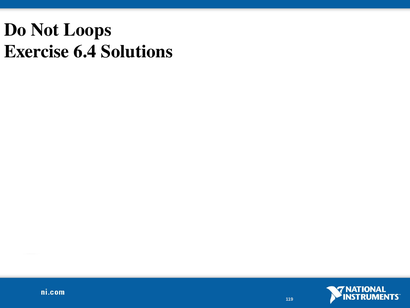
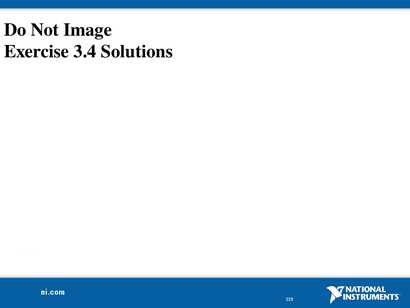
Loops: Loops -> Image
6.4: 6.4 -> 3.4
